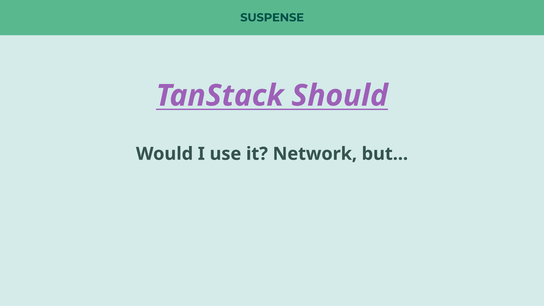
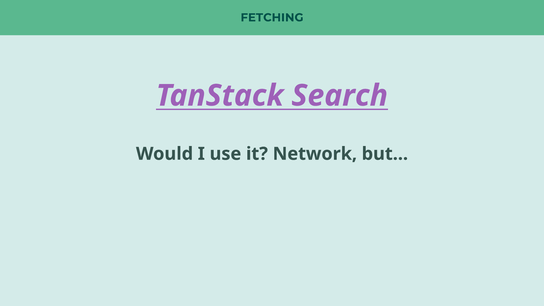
SUSPENSE: SUSPENSE -> FETCHING
Should: Should -> Search
